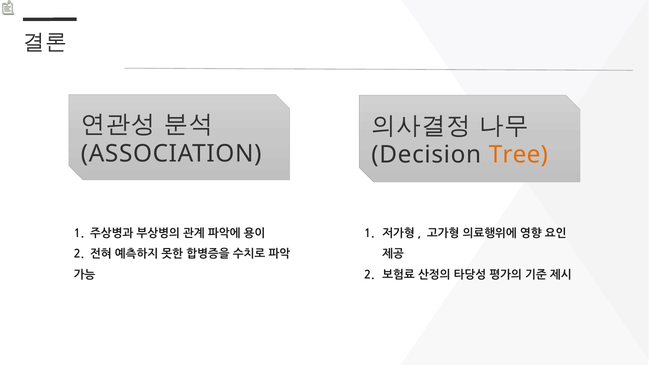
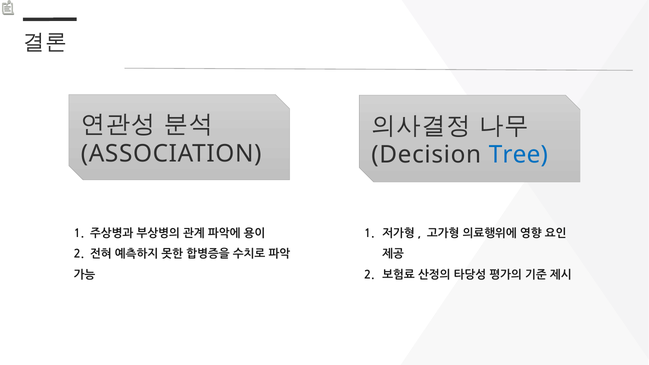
Tree colour: orange -> blue
